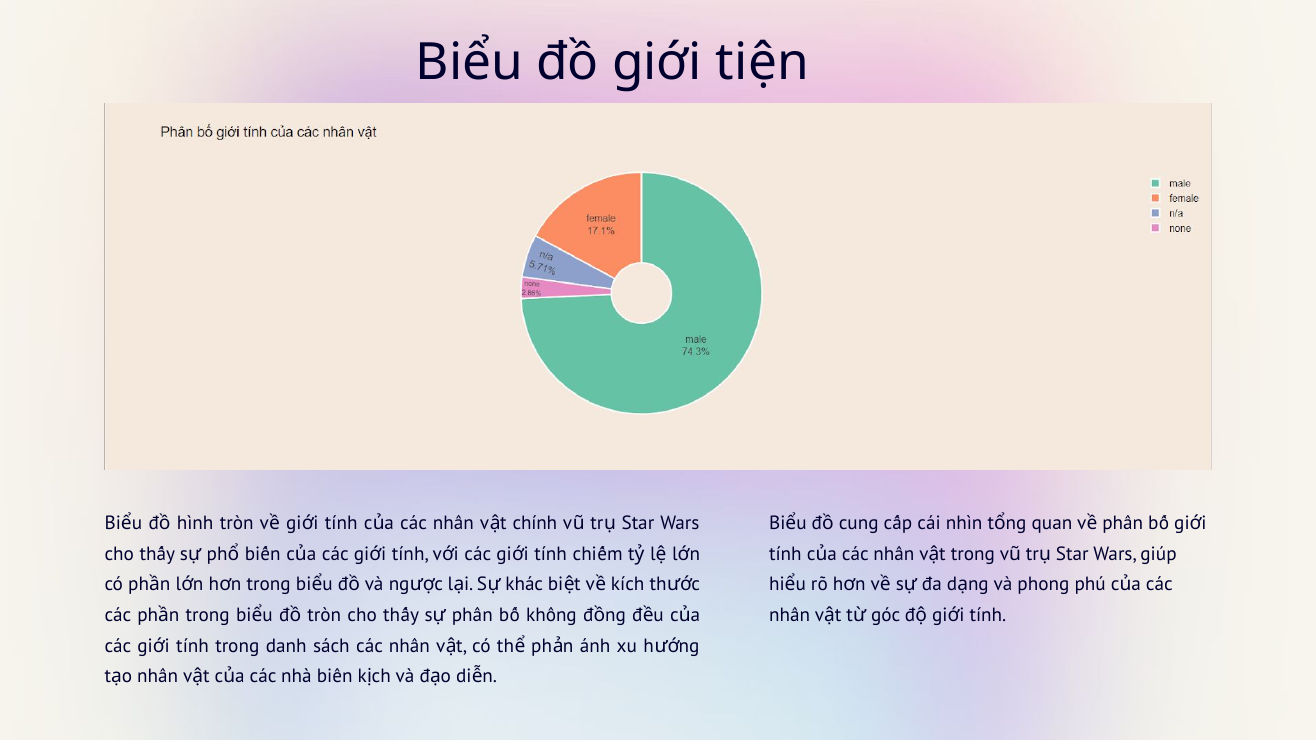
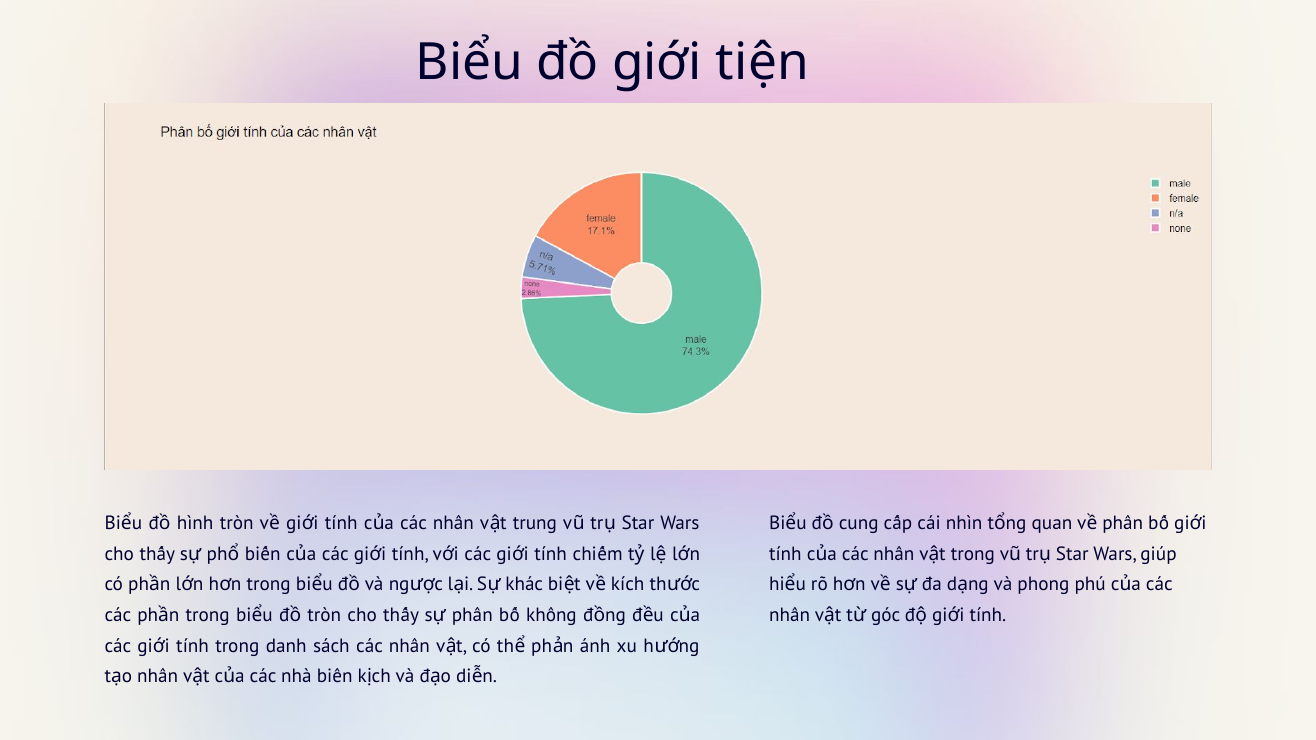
chính: chính -> trung
